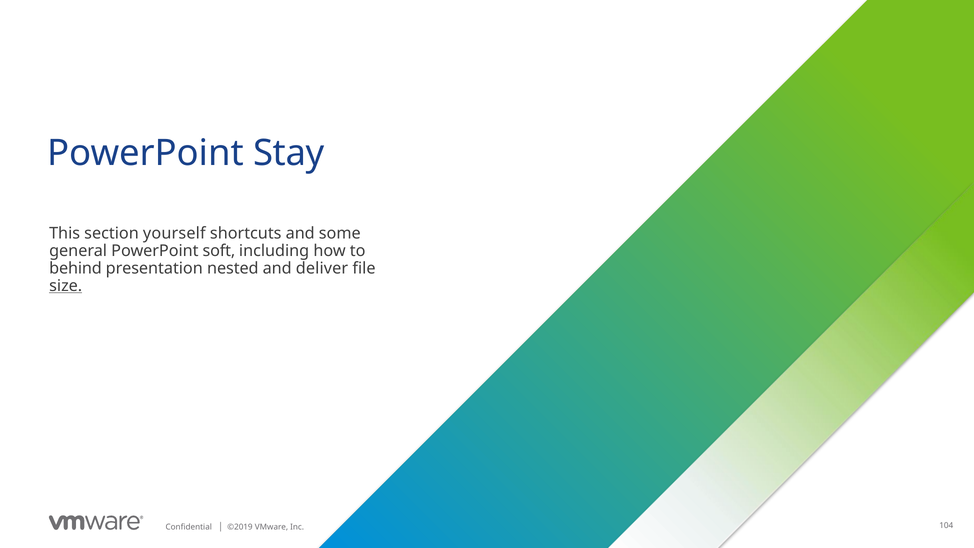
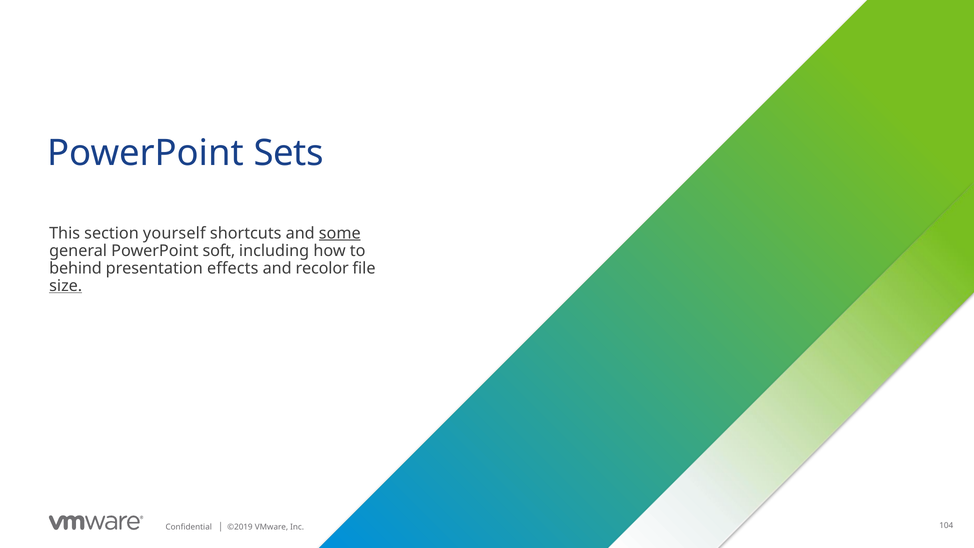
Stay: Stay -> Sets
some underline: none -> present
nested: nested -> effects
deliver: deliver -> recolor
